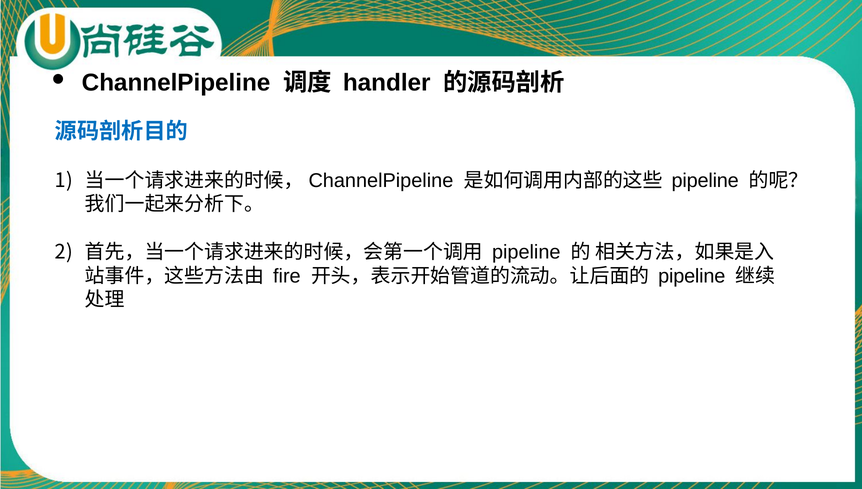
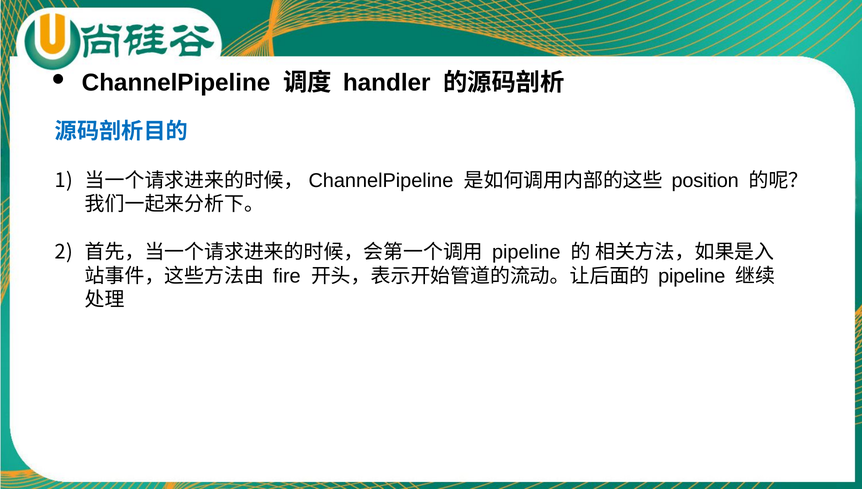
pipeline at (705, 181): pipeline -> position
